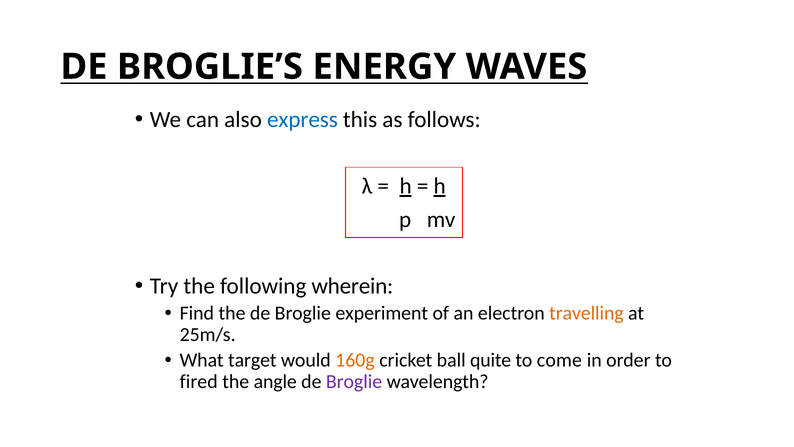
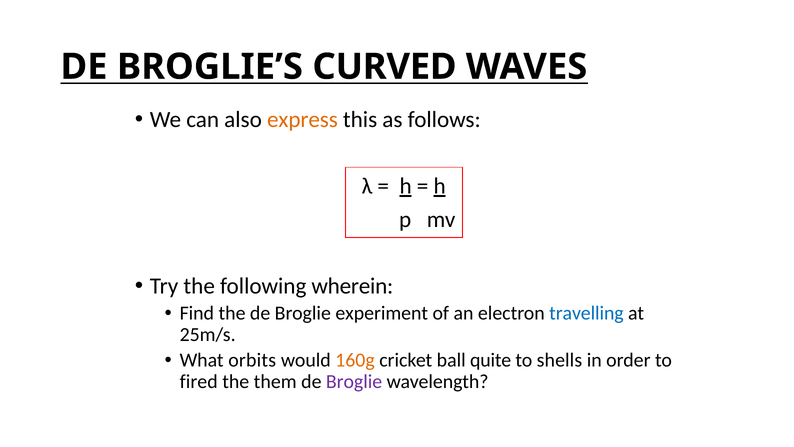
ENERGY: ENERGY -> CURVED
express colour: blue -> orange
travelling colour: orange -> blue
target: target -> orbits
come: come -> shells
angle: angle -> them
